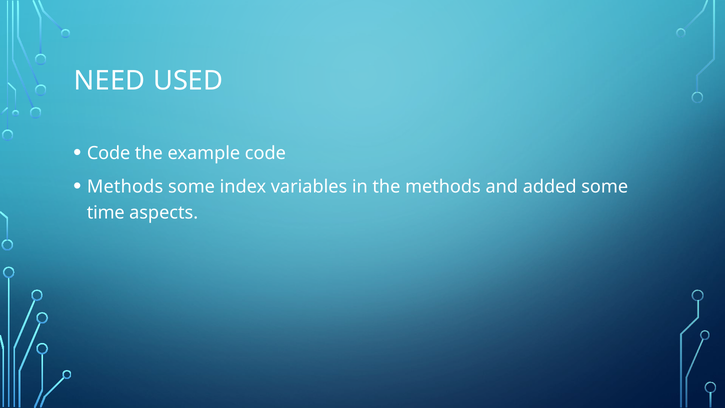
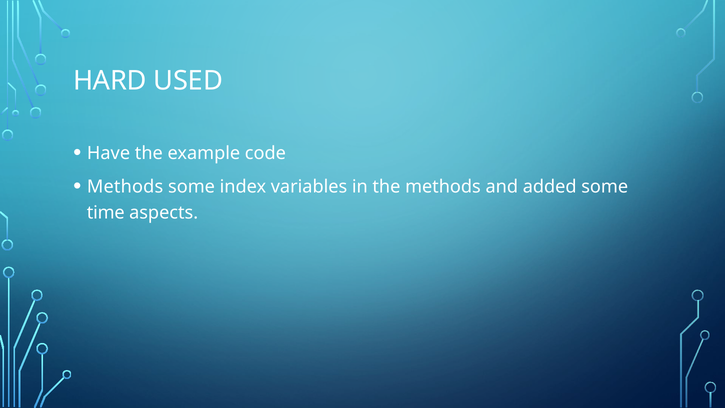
NEED: NEED -> HARD
Code at (109, 153): Code -> Have
